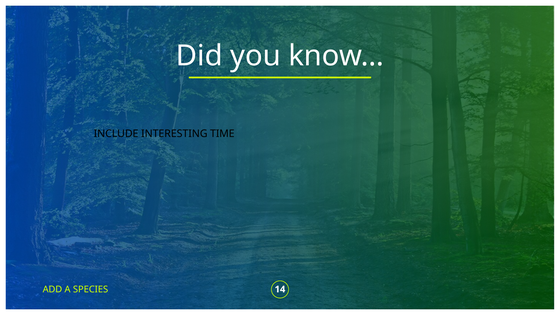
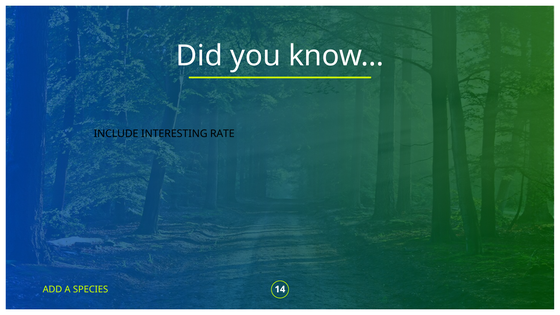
TIME: TIME -> RATE
